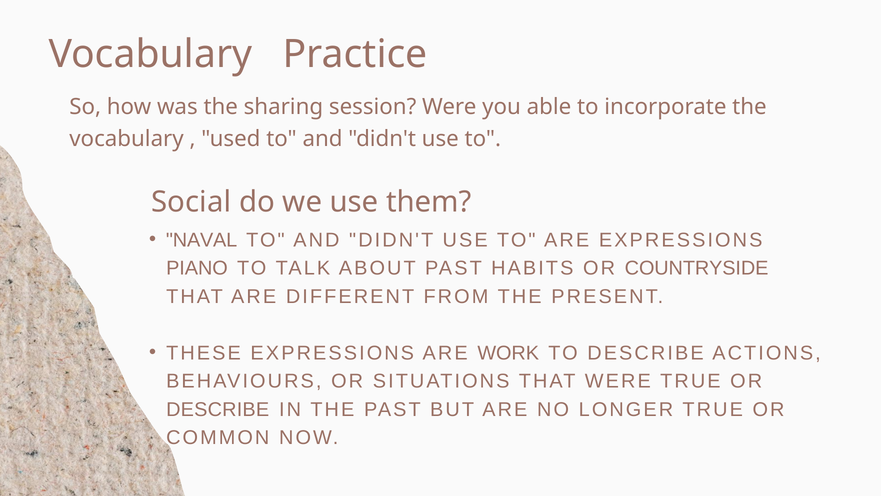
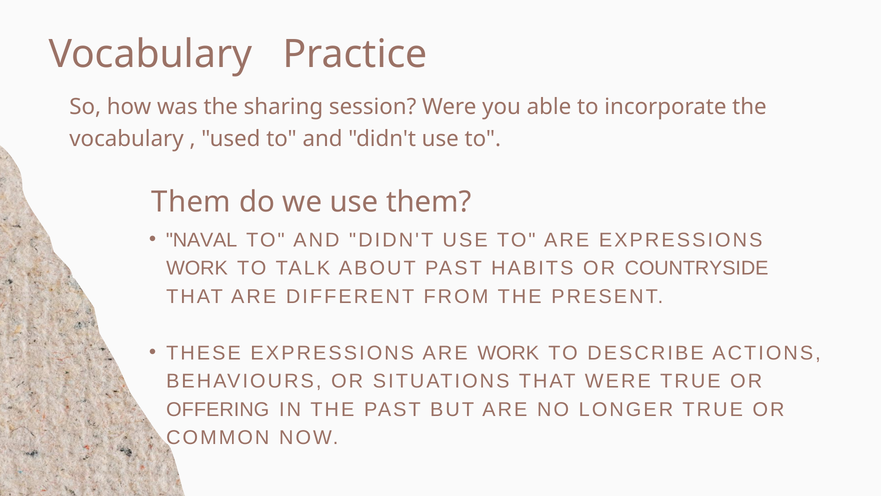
Social at (191, 202): Social -> Them
PIANO at (197, 268): PIANO -> WORK
DESCRIBE at (218, 409): DESCRIBE -> OFFERING
